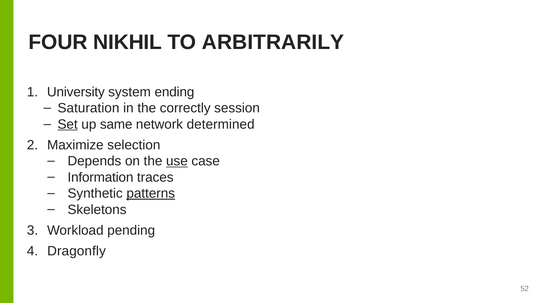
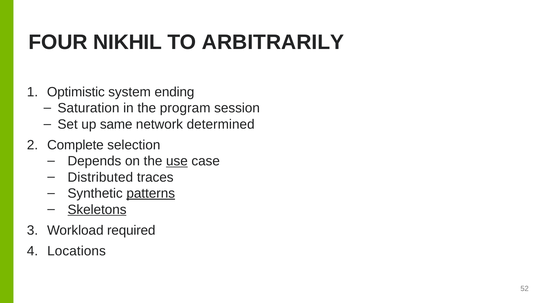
University: University -> Optimistic
correctly: correctly -> program
Set underline: present -> none
Maximize: Maximize -> Complete
Information: Information -> Distributed
Skeletons underline: none -> present
pending: pending -> required
Dragonfly: Dragonfly -> Locations
